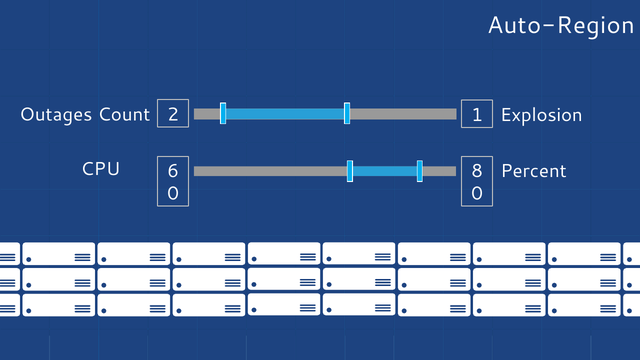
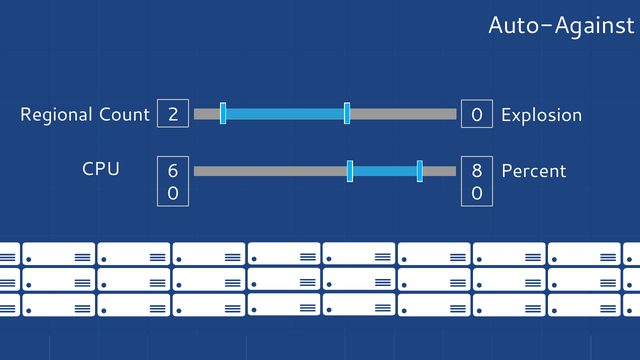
Auto-Region: Auto-Region -> Auto-Against
Outages: Outages -> Regional
2 1: 1 -> 0
